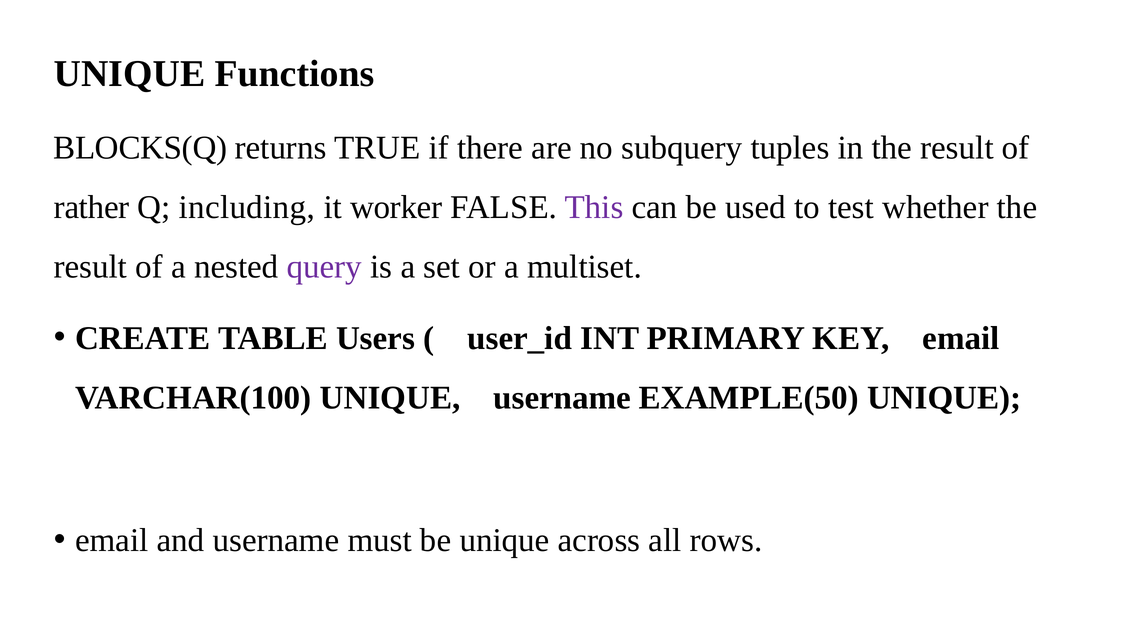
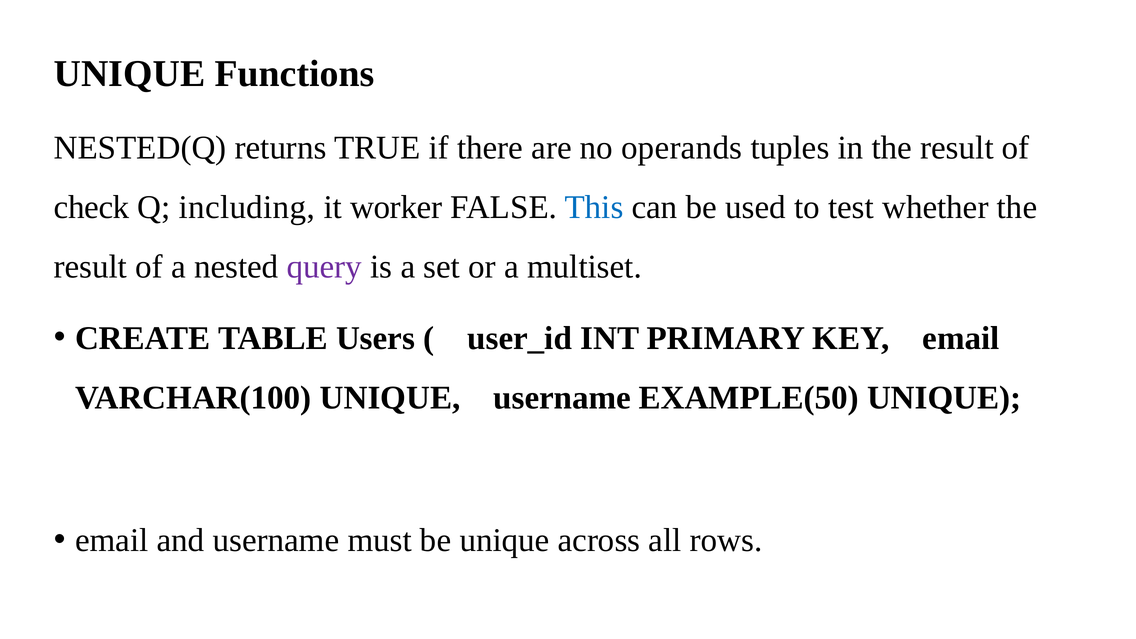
BLOCKS(Q: BLOCKS(Q -> NESTED(Q
subquery: subquery -> operands
rather: rather -> check
This colour: purple -> blue
